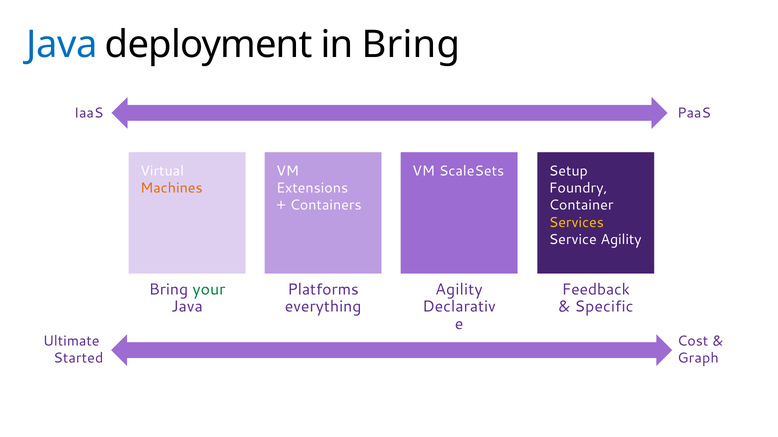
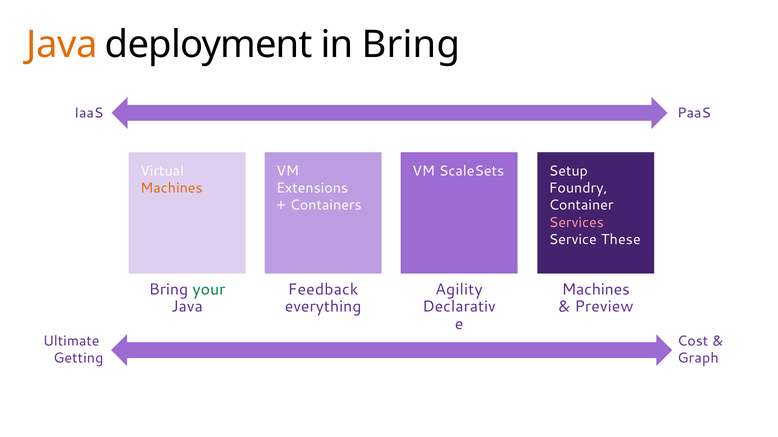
Java at (62, 45) colour: blue -> orange
Services colour: yellow -> pink
Service Agility: Agility -> These
Platforms: Platforms -> Feedback
Feedback at (596, 290): Feedback -> Machines
Specific: Specific -> Preview
Started: Started -> Getting
